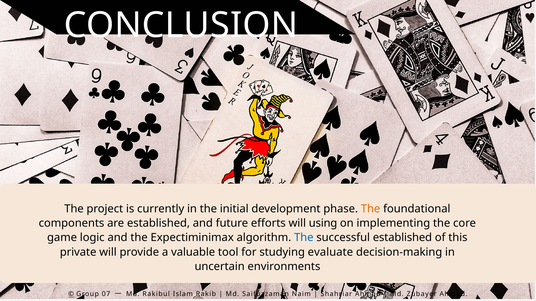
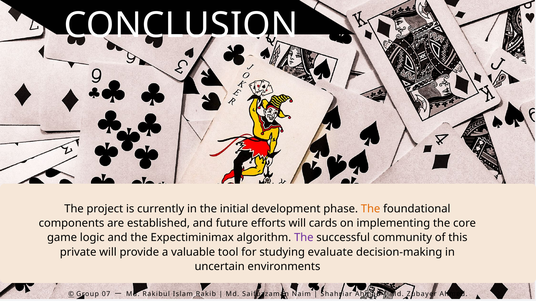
using: using -> cards
The at (304, 238) colour: blue -> purple
successful established: established -> community
